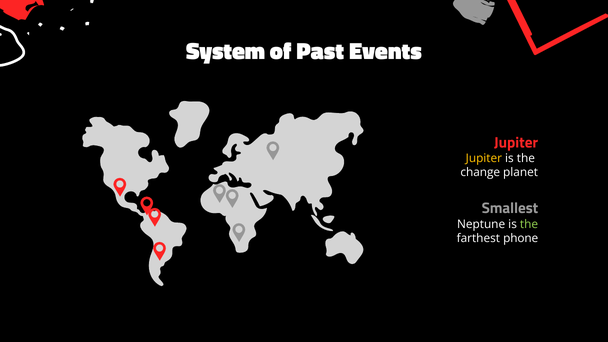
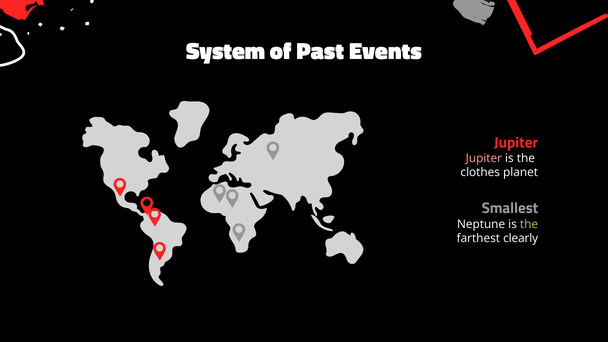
Jupiter at (484, 158) colour: yellow -> pink
change: change -> clothes
phone: phone -> clearly
